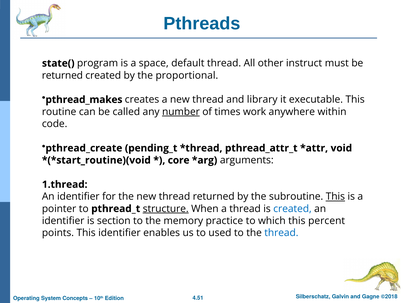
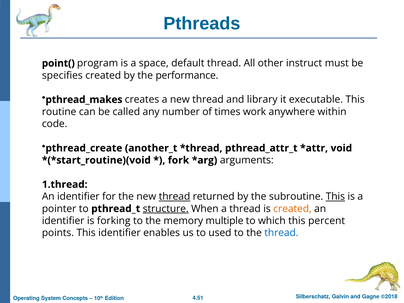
state(: state( -> point(
returned at (62, 75): returned -> specifies
proportional: proportional -> performance
number underline: present -> none
pending_t: pending_t -> another_t
core: core -> fork
thread at (174, 197) underline: none -> present
created at (292, 209) colour: blue -> orange
section: section -> forking
practice: practice -> multiple
